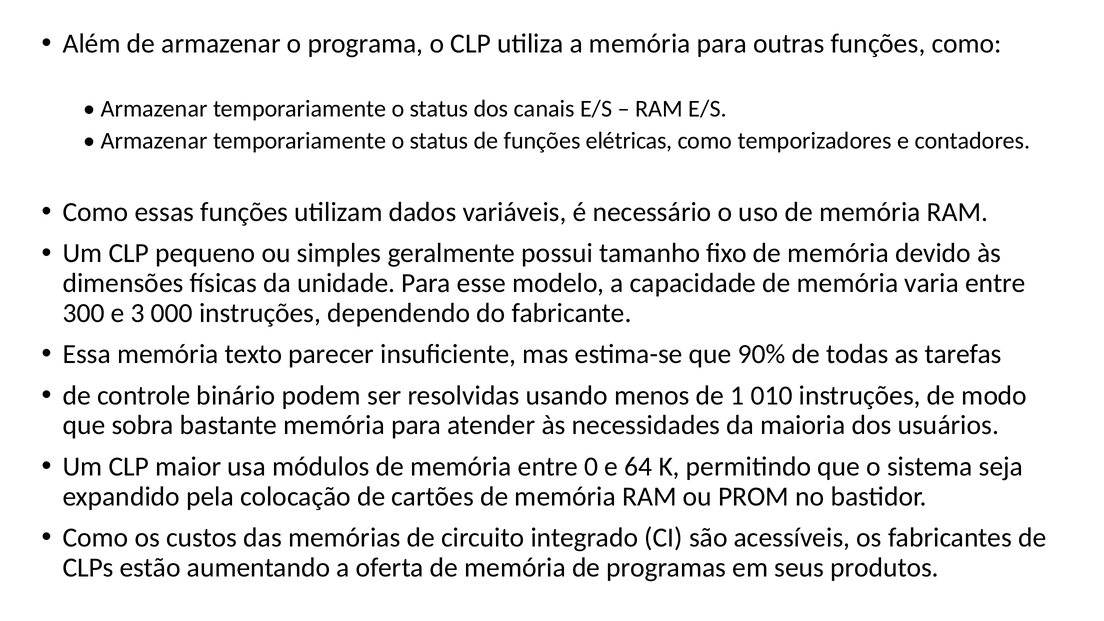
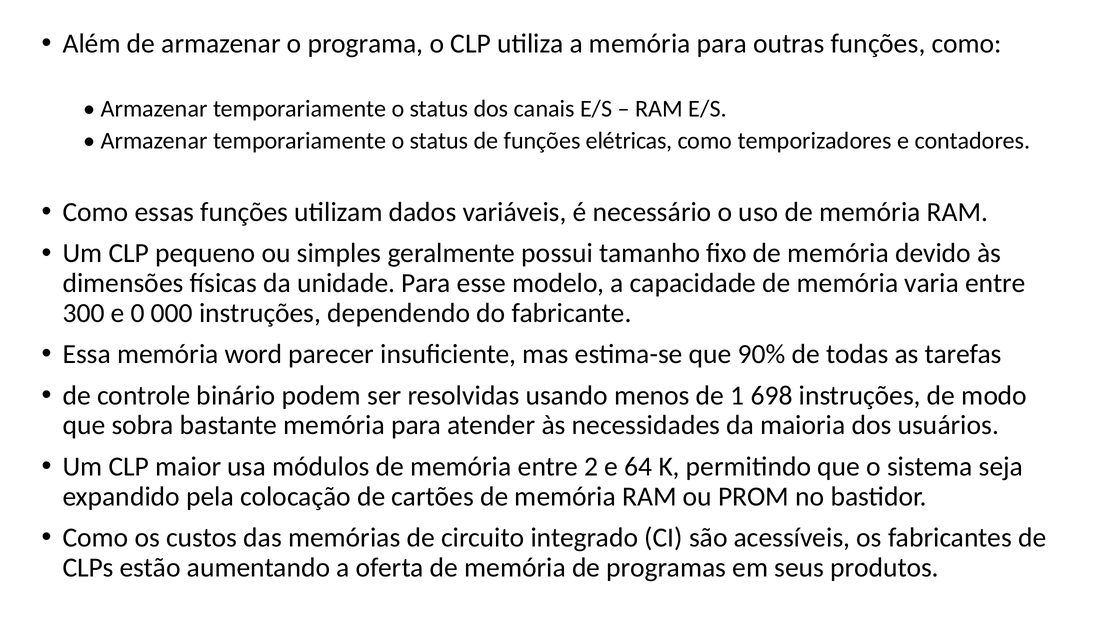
3: 3 -> 0
texto: texto -> word
010: 010 -> 698
0: 0 -> 2
